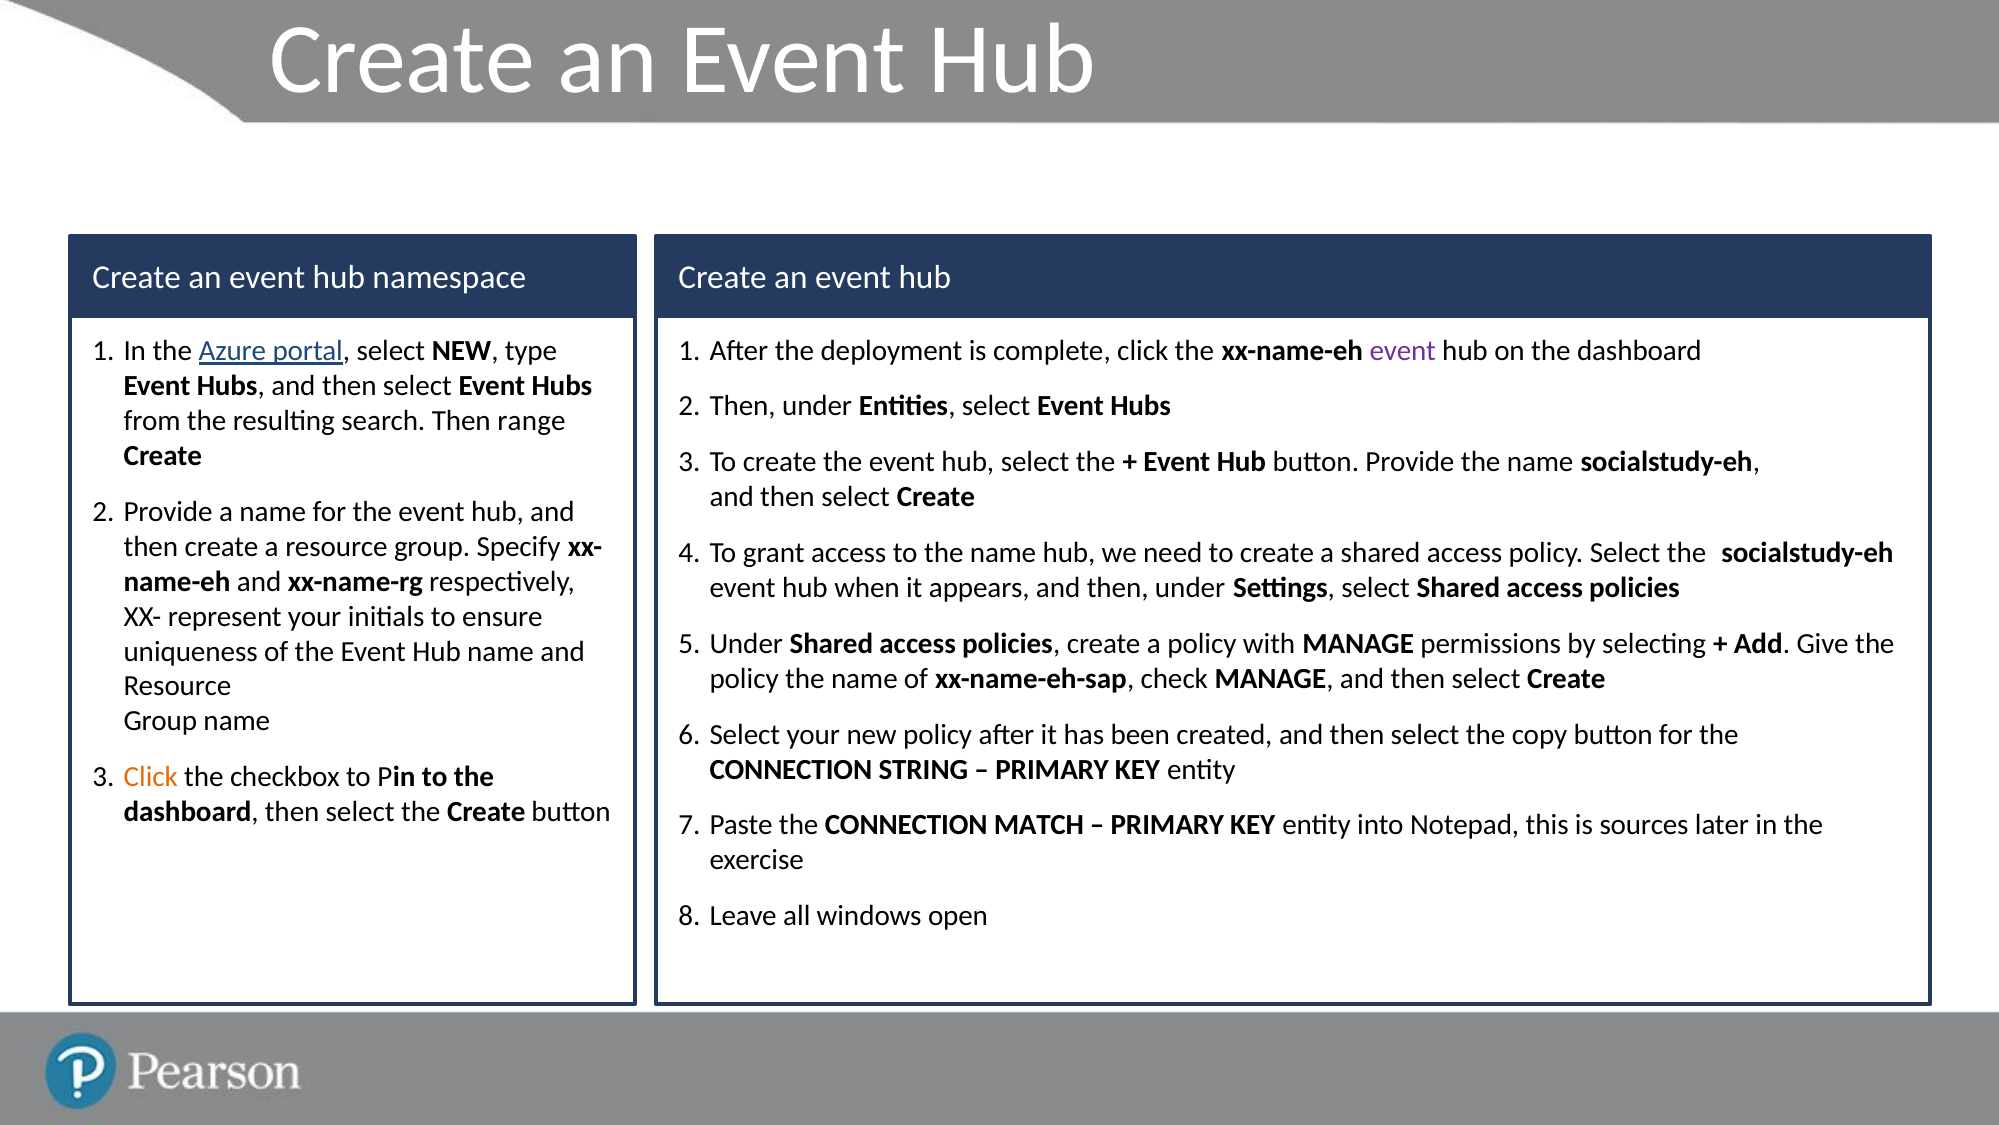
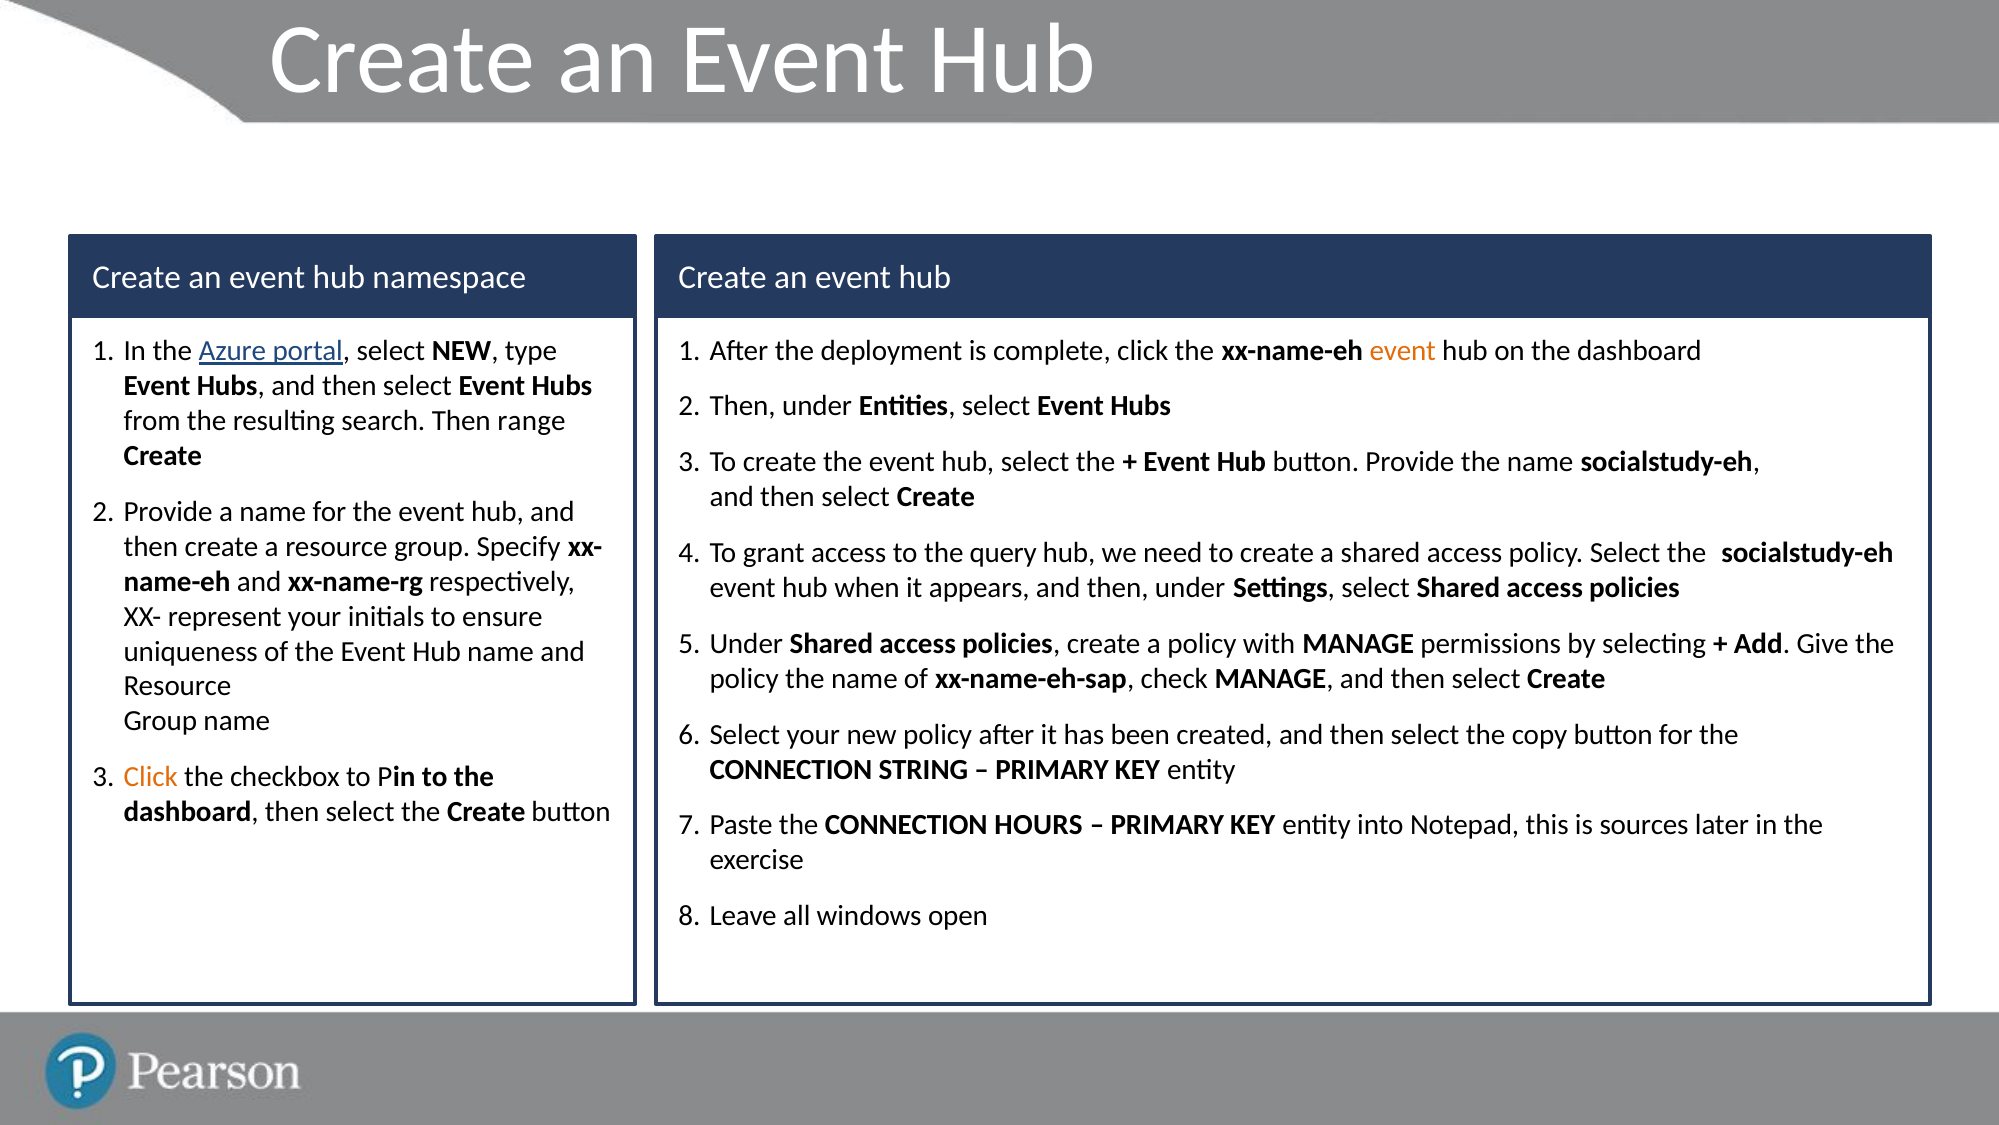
event at (1403, 350) colour: purple -> orange
to the name: name -> query
MATCH: MATCH -> HOURS
